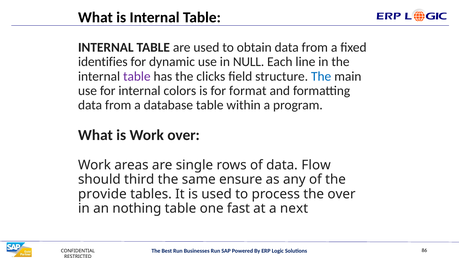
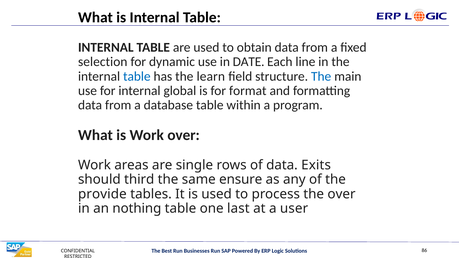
identifies: identifies -> selection
NULL: NULL -> DATE
table at (137, 76) colour: purple -> blue
clicks: clicks -> learn
colors: colors -> global
Flow: Flow -> Exits
fast: fast -> last
next: next -> user
